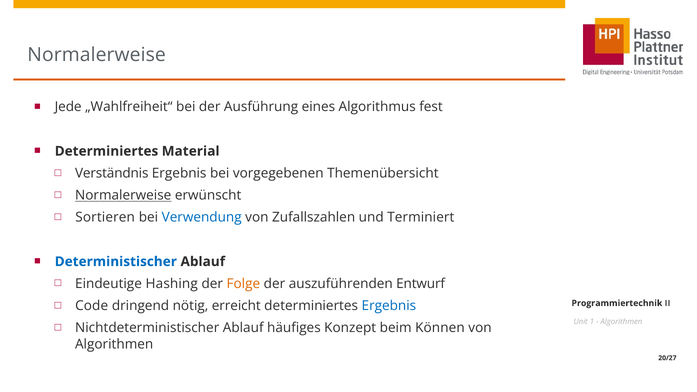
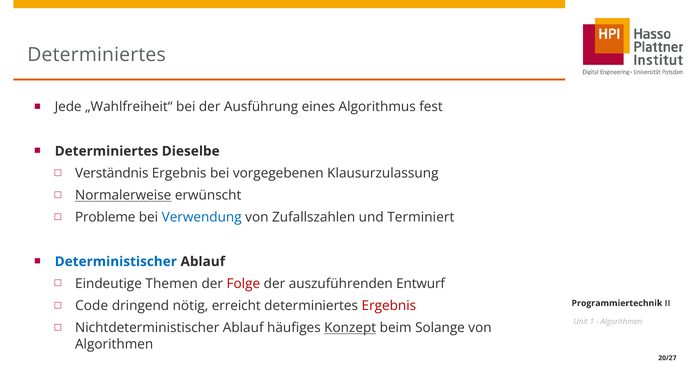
Normalerweise at (97, 55): Normalerweise -> Determiniertes
Material: Material -> Dieselbe
Themenübersicht: Themenübersicht -> Klausurzulassung
Sortieren: Sortieren -> Probleme
Hashing: Hashing -> Themen
Folge colour: orange -> red
Ergebnis at (389, 306) colour: blue -> red
Konzept underline: none -> present
Können: Können -> Solange
